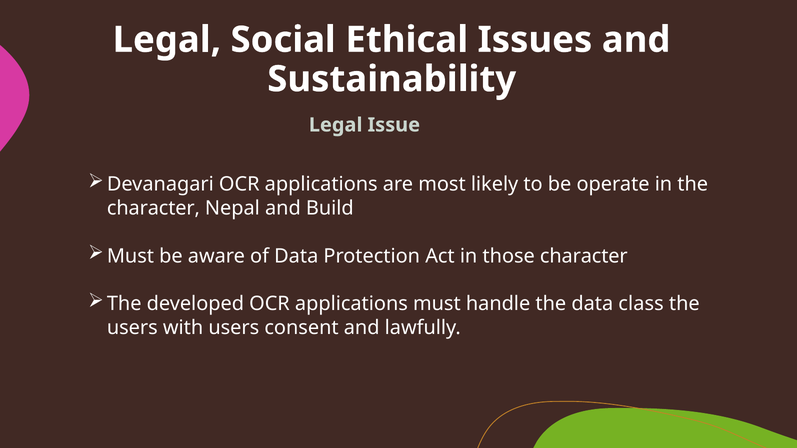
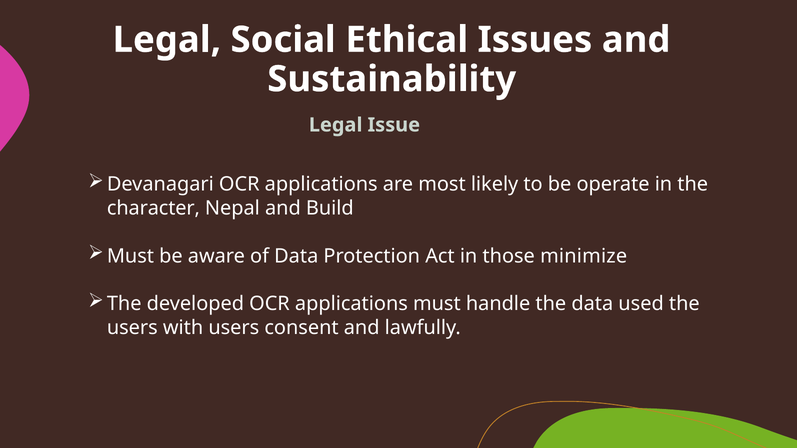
those character: character -> minimize
class: class -> used
